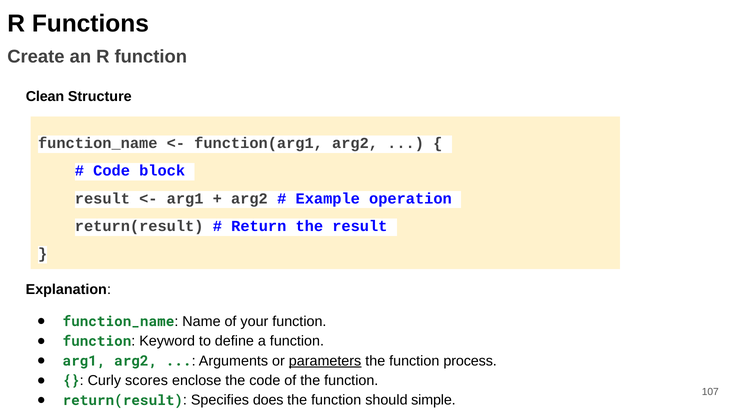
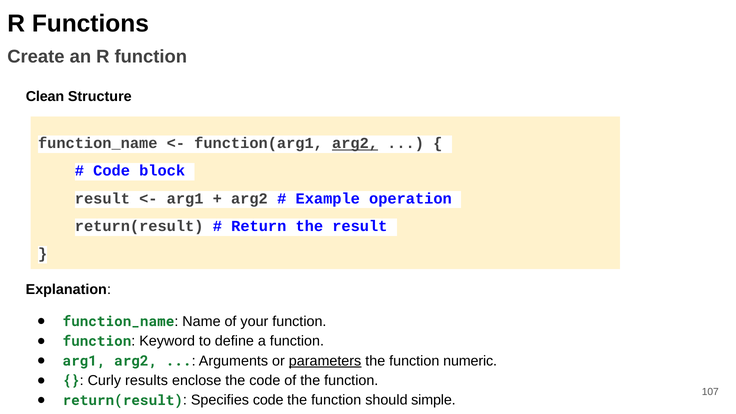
arg2 at (355, 143) underline: none -> present
process: process -> numeric
scores: scores -> results
Specifies does: does -> code
